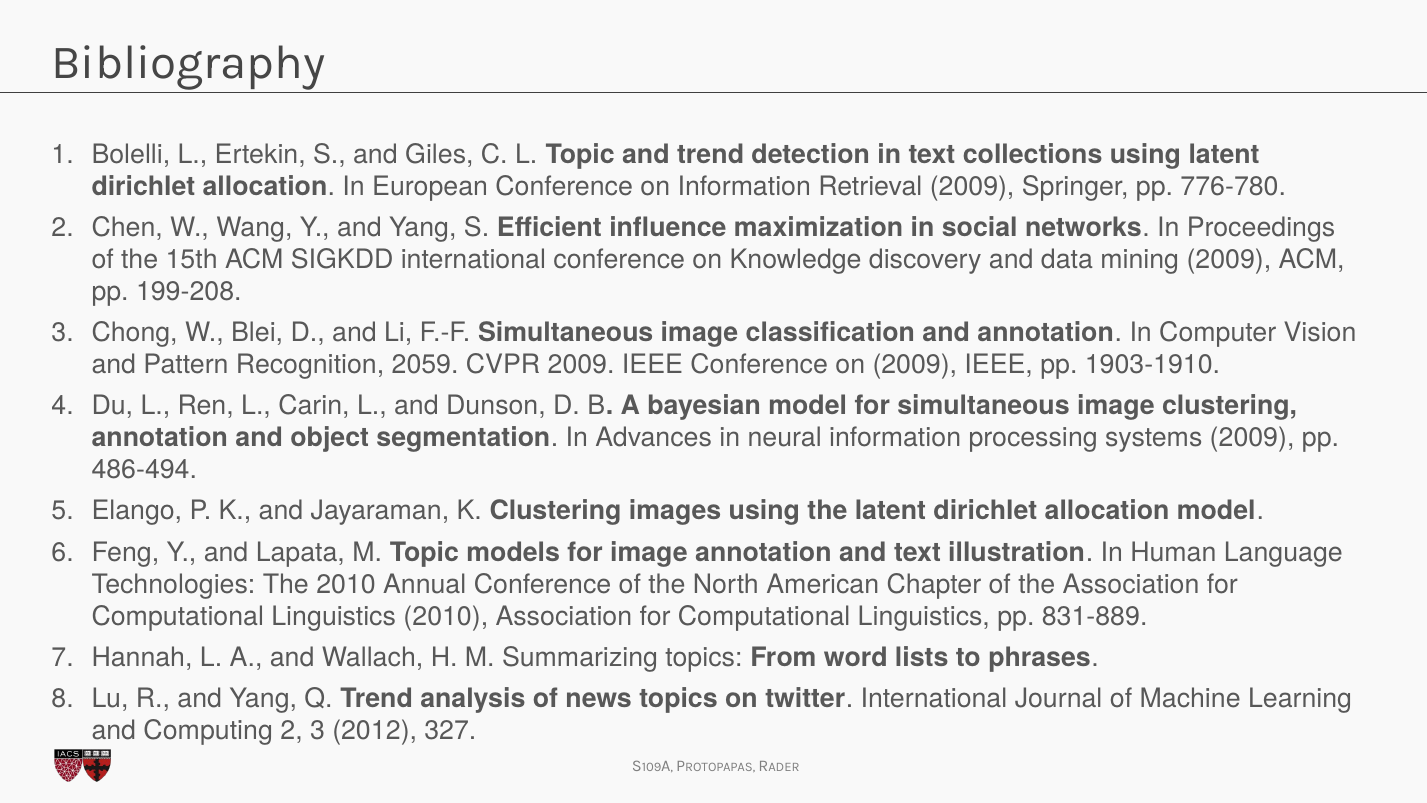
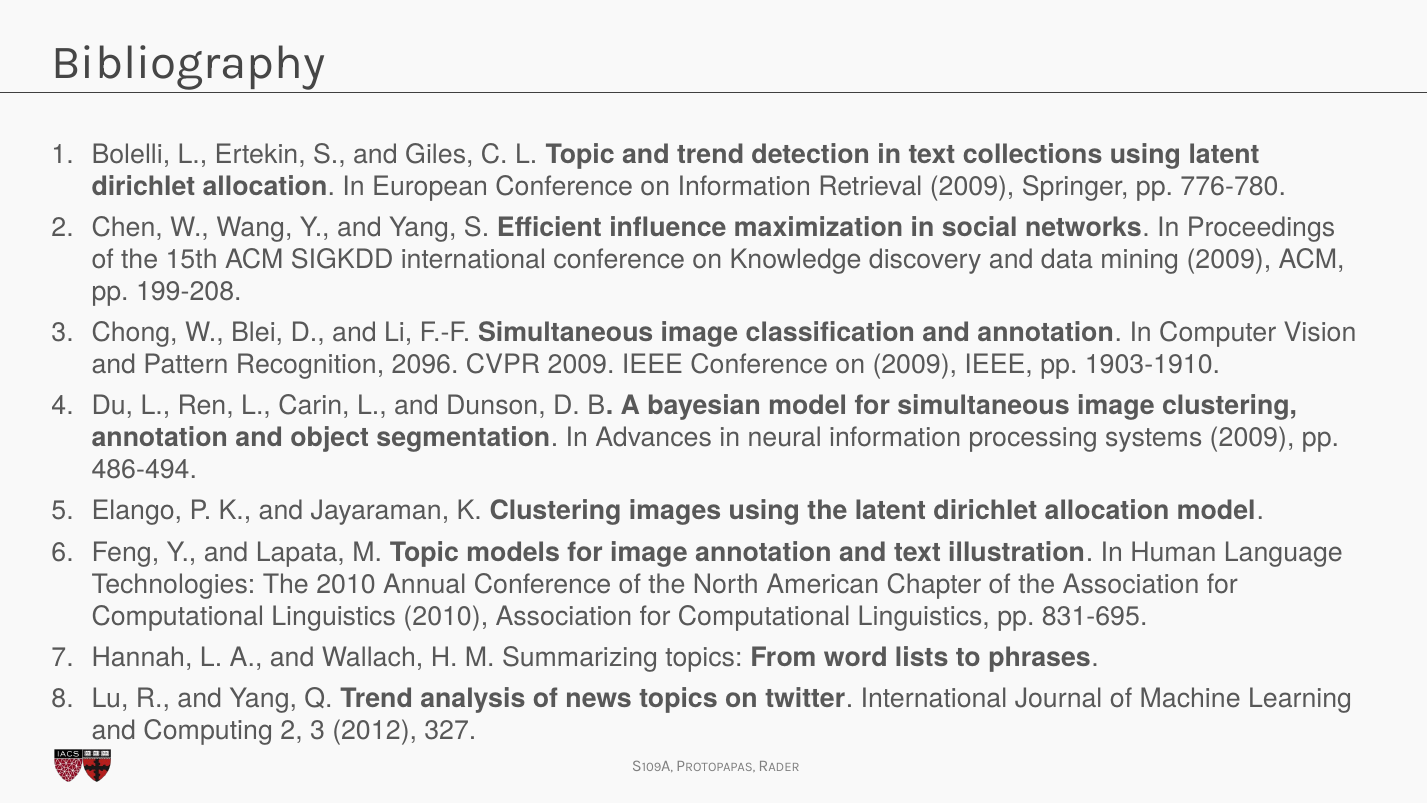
2059: 2059 -> 2096
831-889: 831-889 -> 831-695
